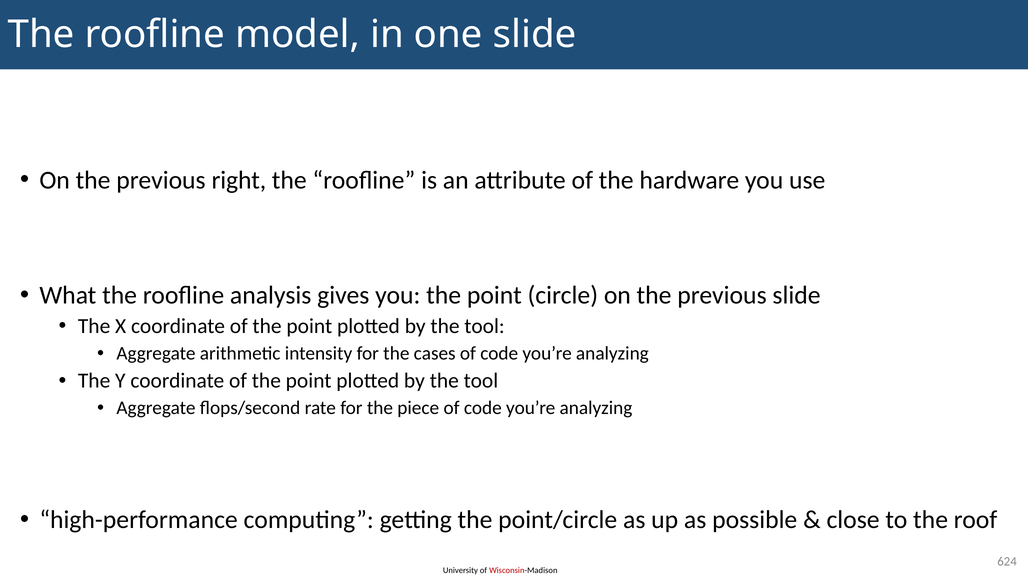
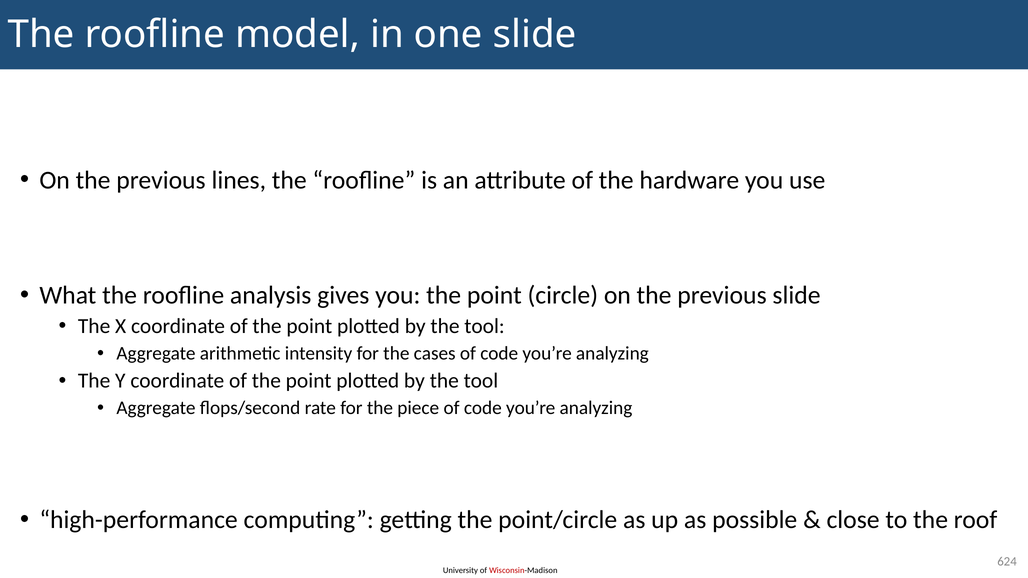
right: right -> lines
